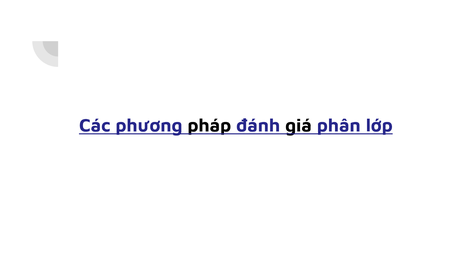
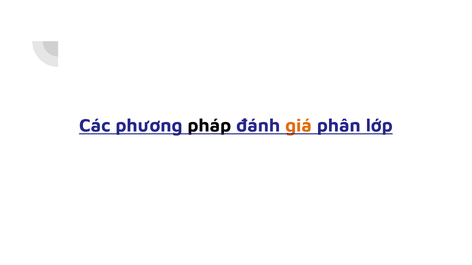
giá colour: black -> orange
